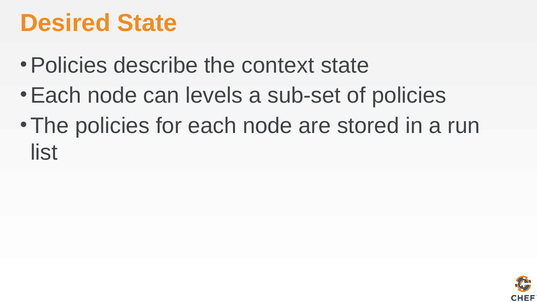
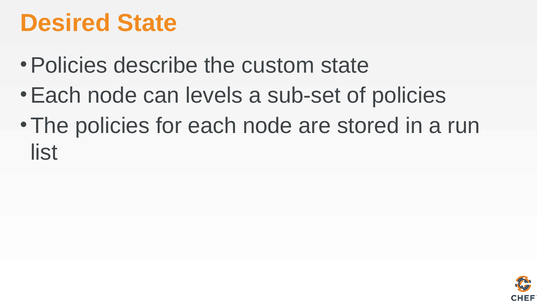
context: context -> custom
